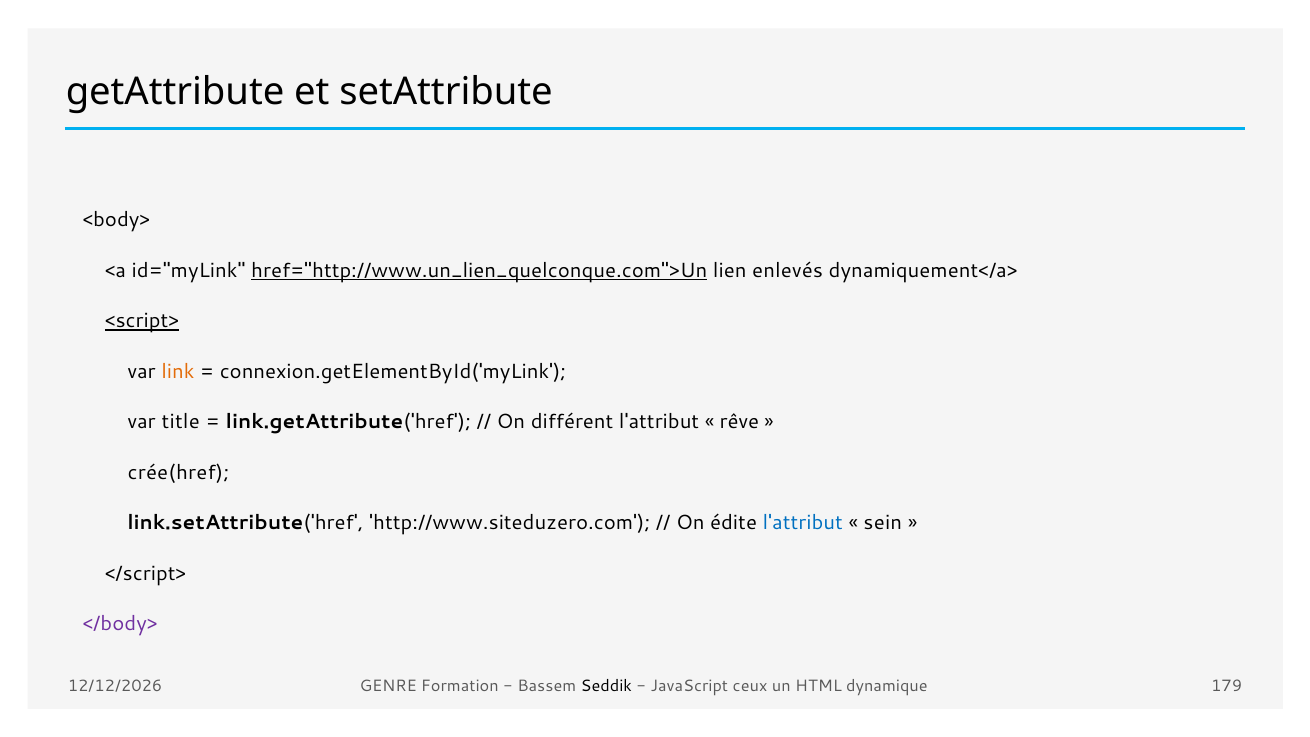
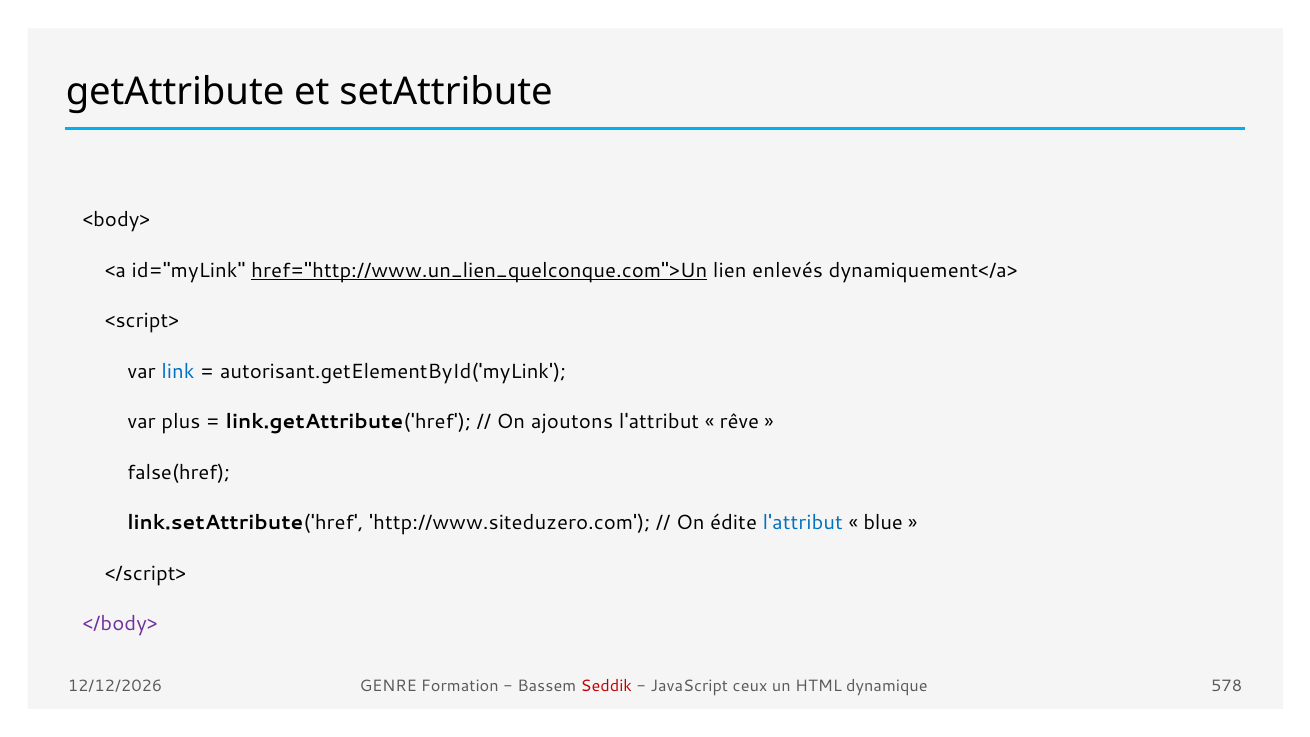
<script> underline: present -> none
link colour: orange -> blue
connexion.getElementById('myLink: connexion.getElementById('myLink -> autorisant.getElementById('myLink
title: title -> plus
différent: différent -> ajoutons
crée(href: crée(href -> false(href
sein: sein -> blue
Seddik colour: black -> red
179: 179 -> 578
